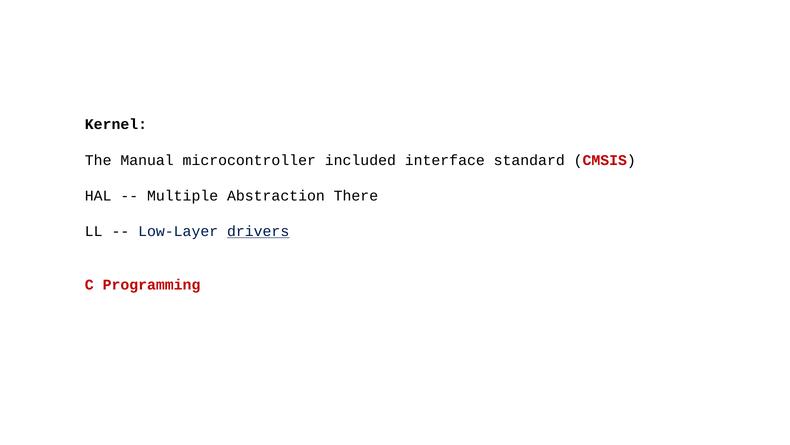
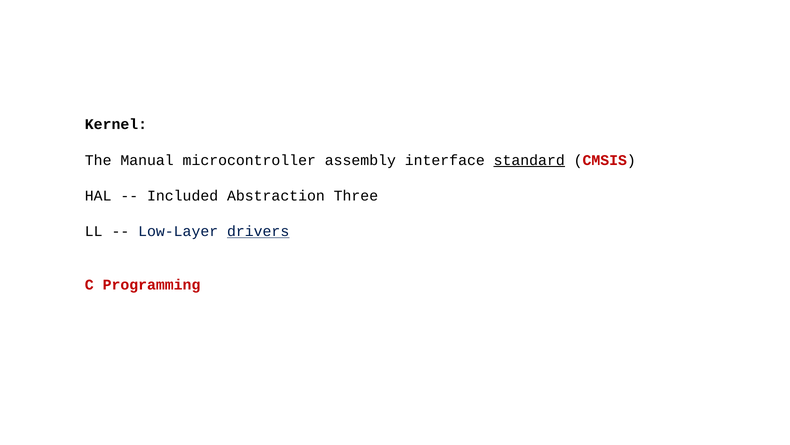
included: included -> assembly
standard underline: none -> present
Multiple: Multiple -> Included
There: There -> Three
